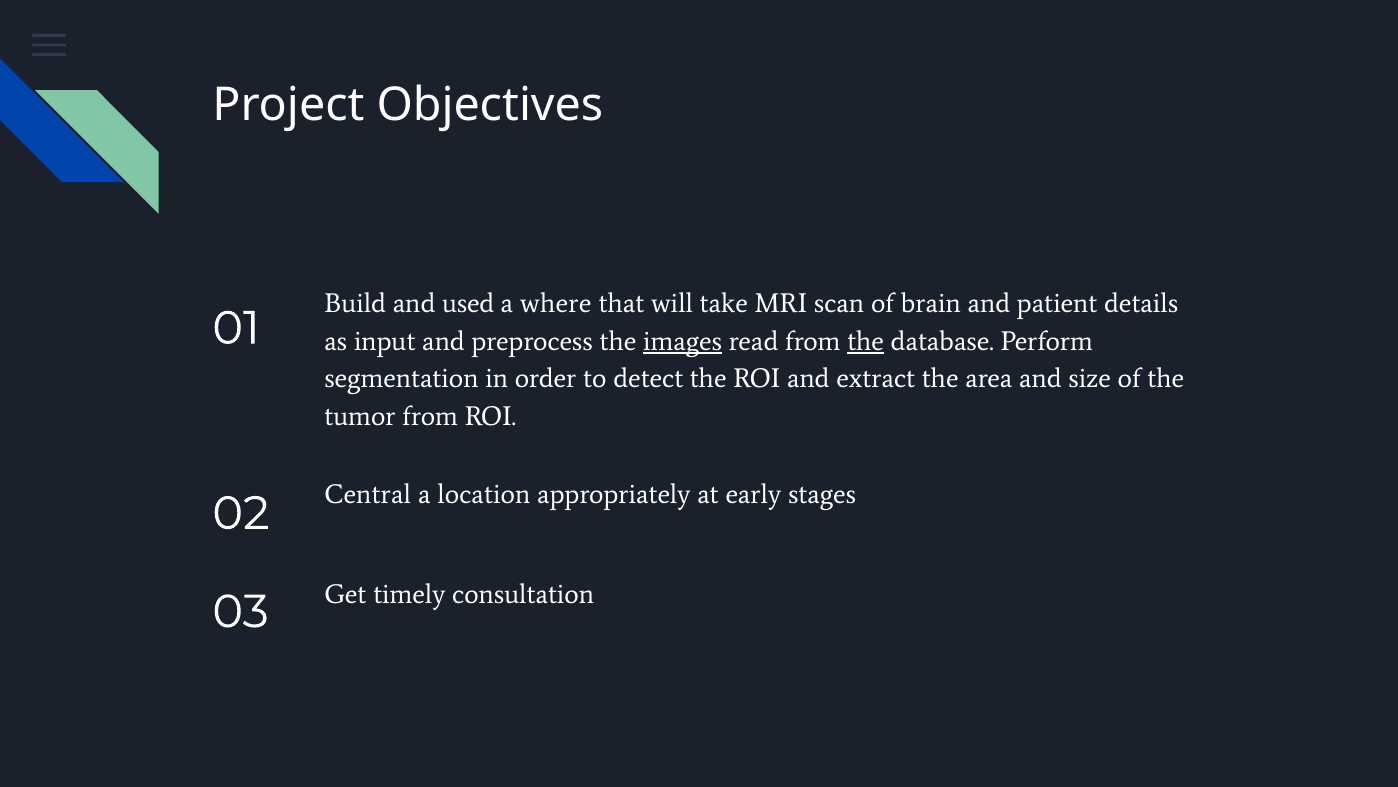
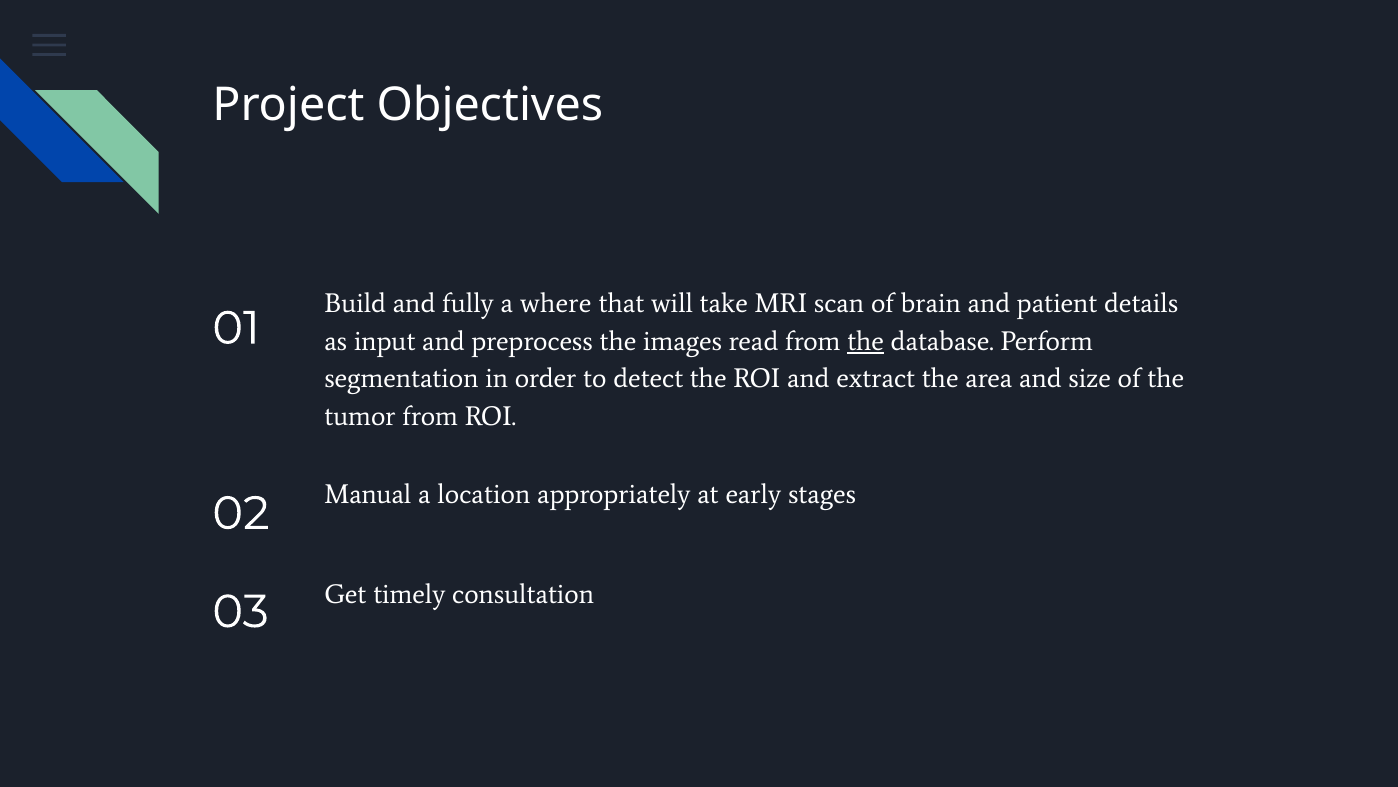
used: used -> fully
images underline: present -> none
Central: Central -> Manual
